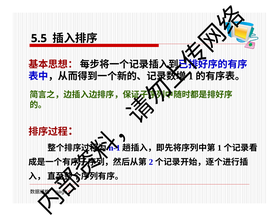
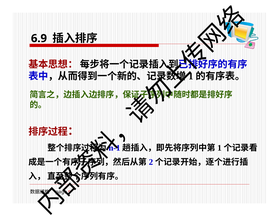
5.5: 5.5 -> 6.9
